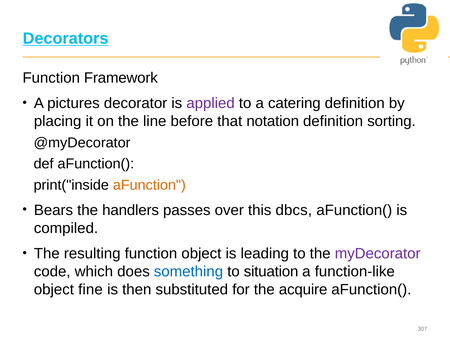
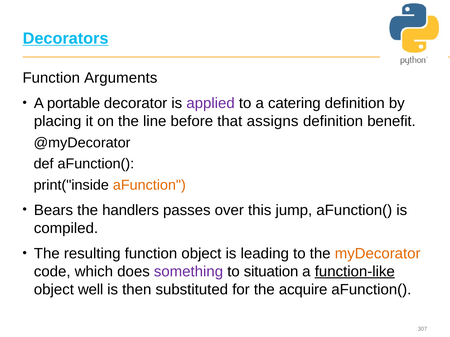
Framework: Framework -> Arguments
pictures: pictures -> portable
notation: notation -> assigns
sorting: sorting -> benefit
dbcs: dbcs -> jump
myDecorator colour: purple -> orange
something colour: blue -> purple
function-like underline: none -> present
fine: fine -> well
